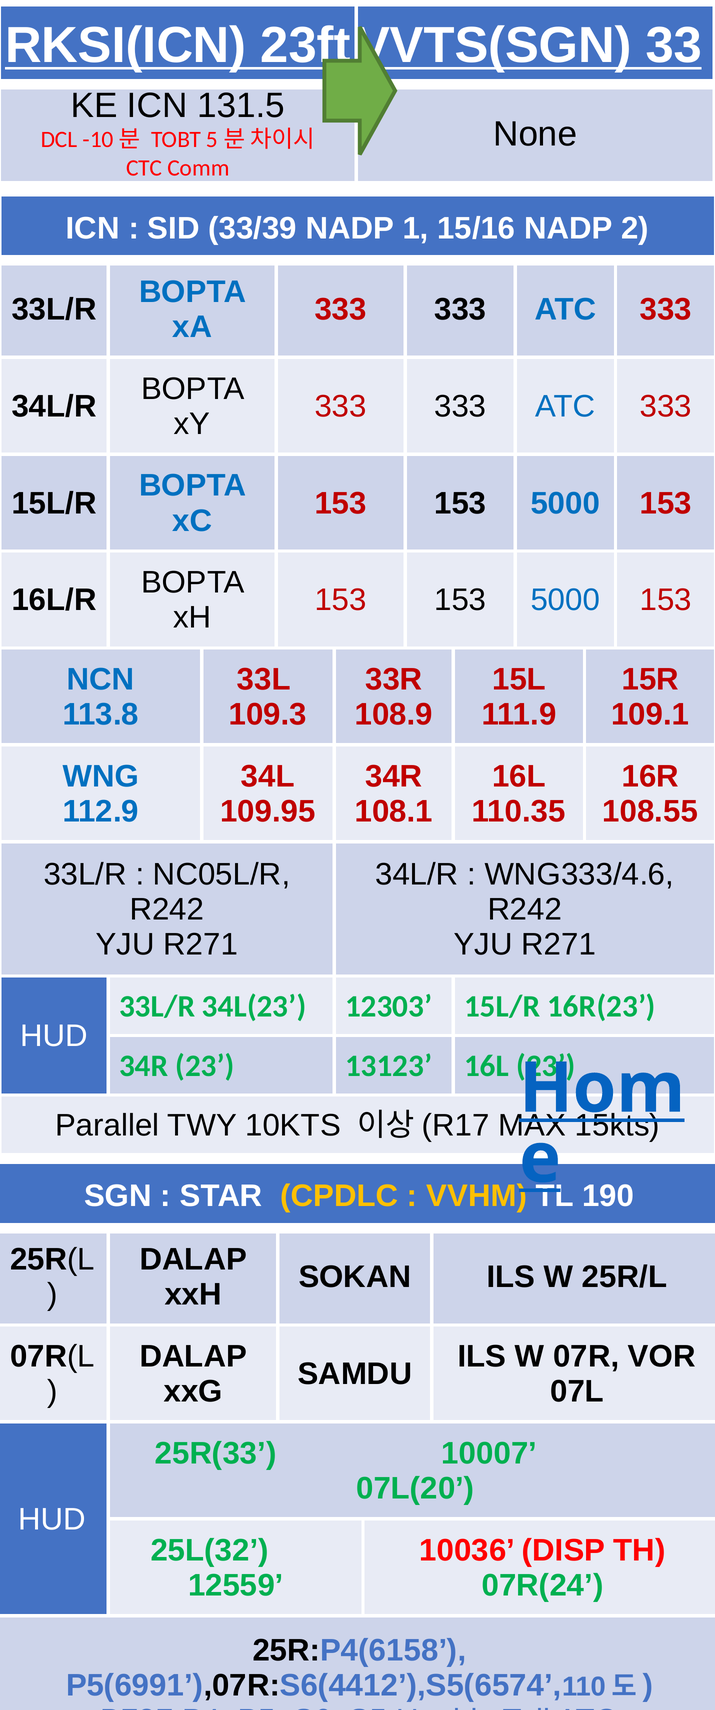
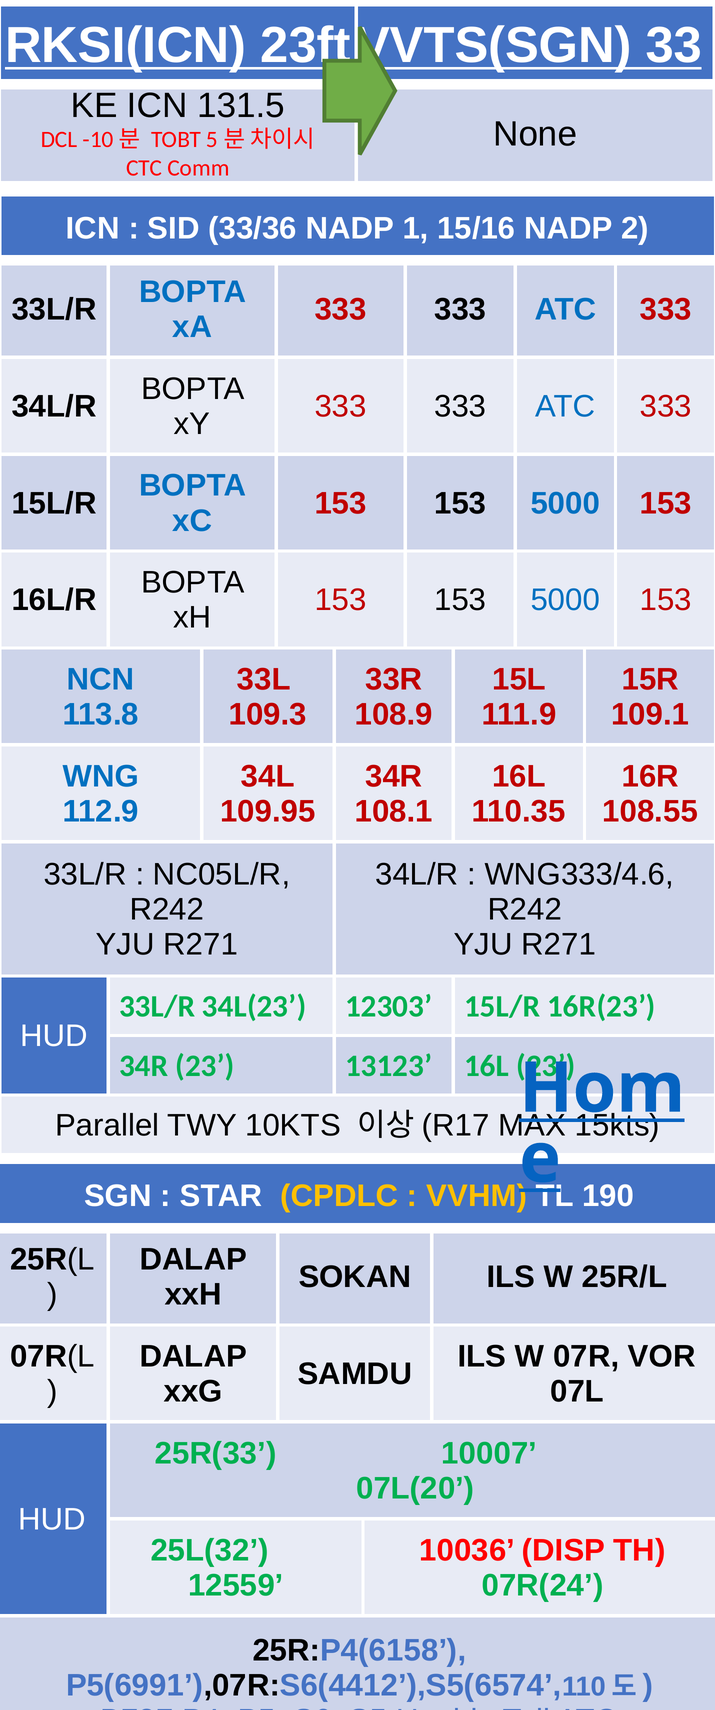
33/39: 33/39 -> 33/36
